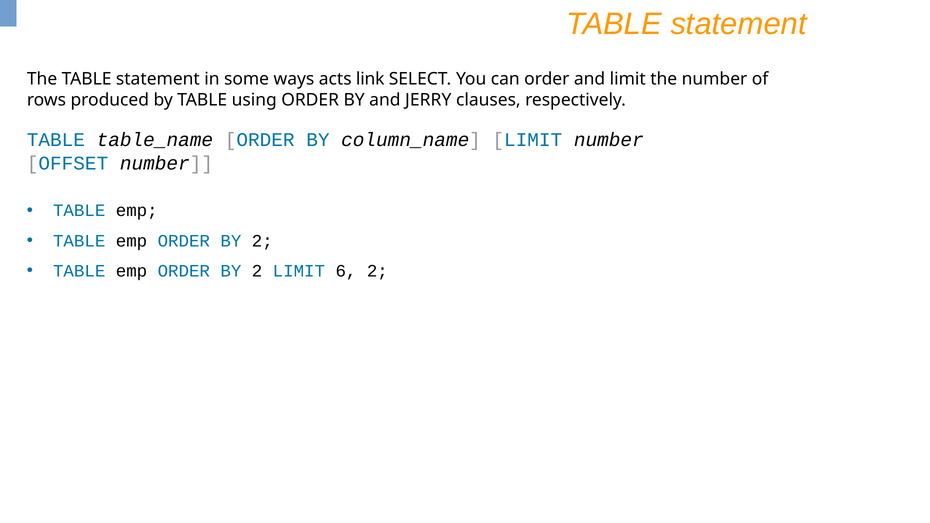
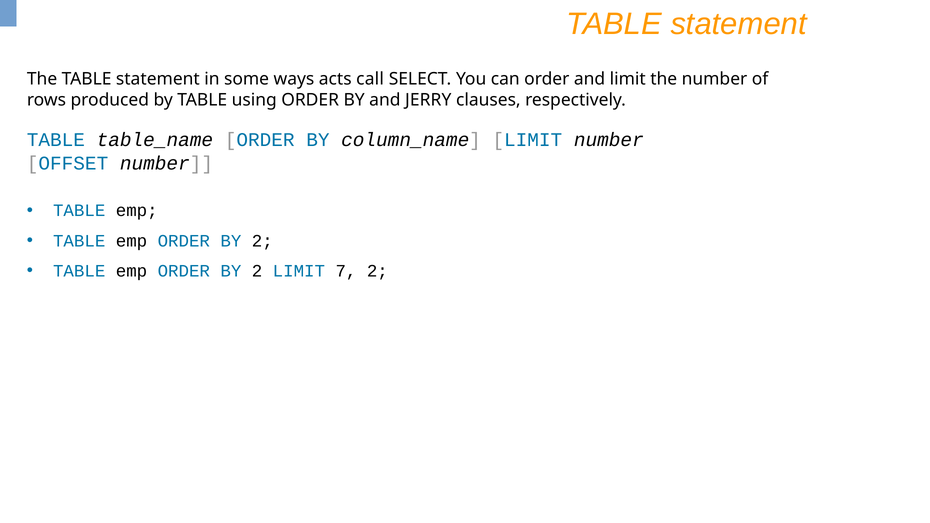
link: link -> call
6: 6 -> 7
